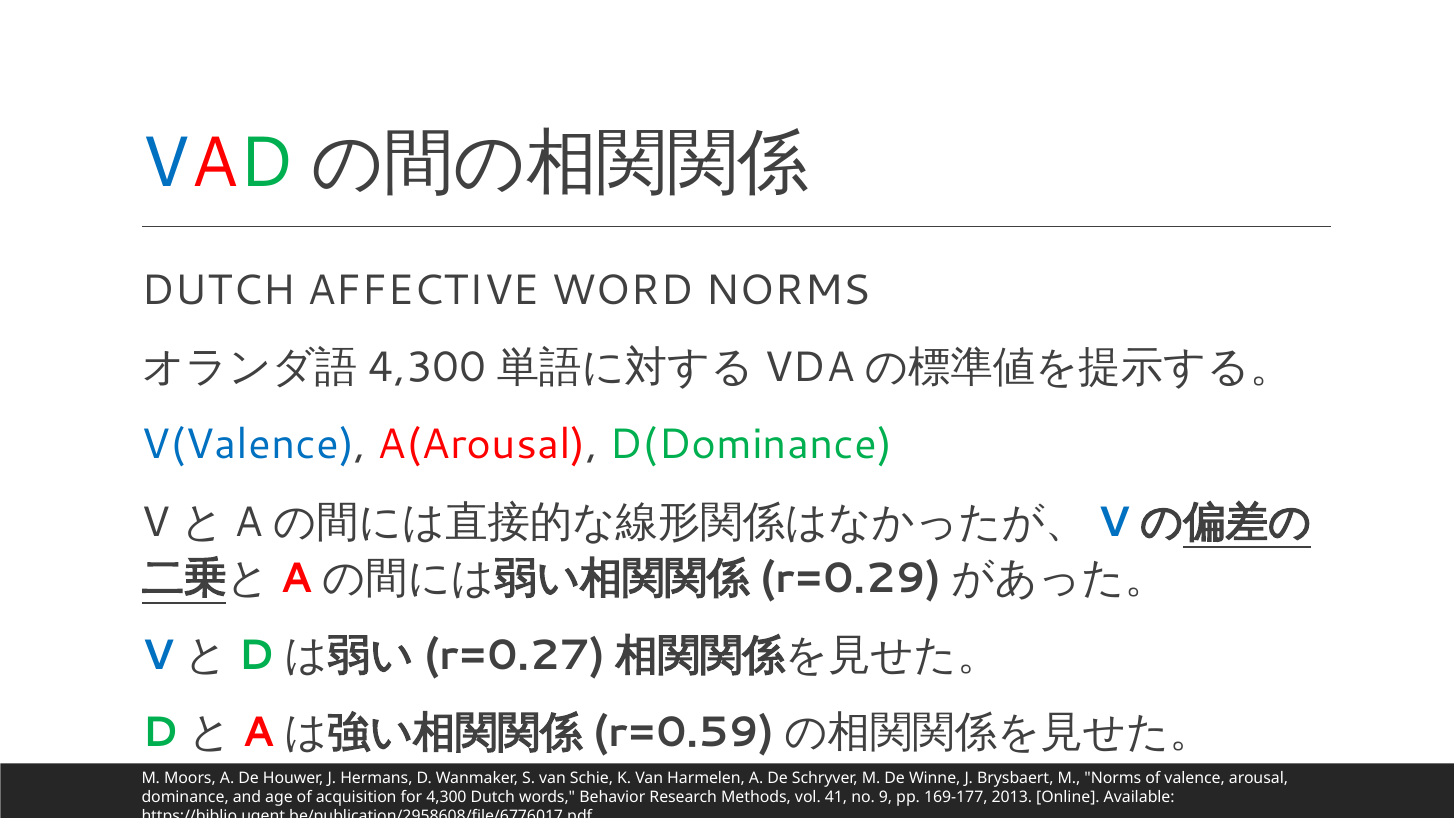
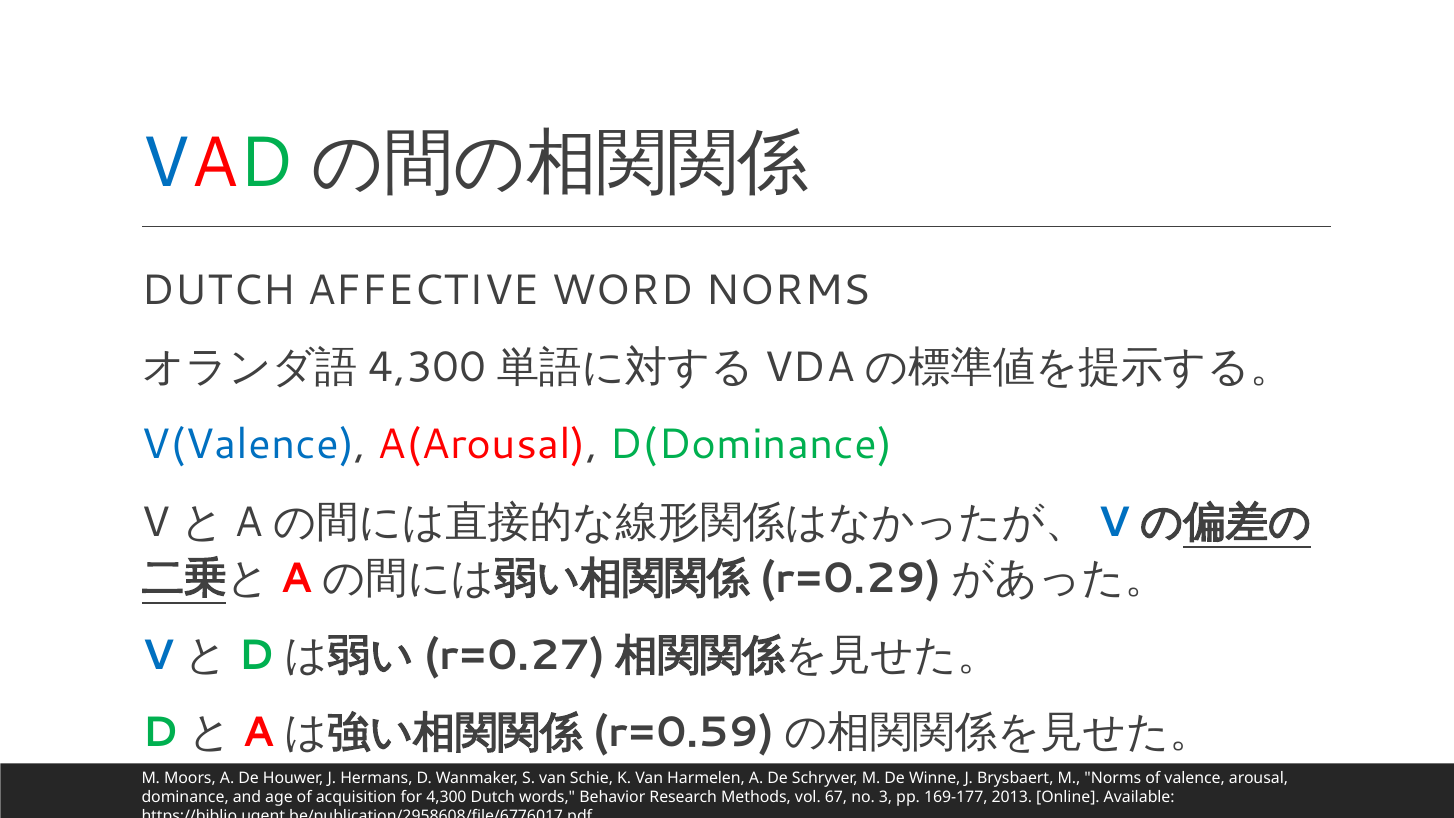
41: 41 -> 67
9: 9 -> 3
